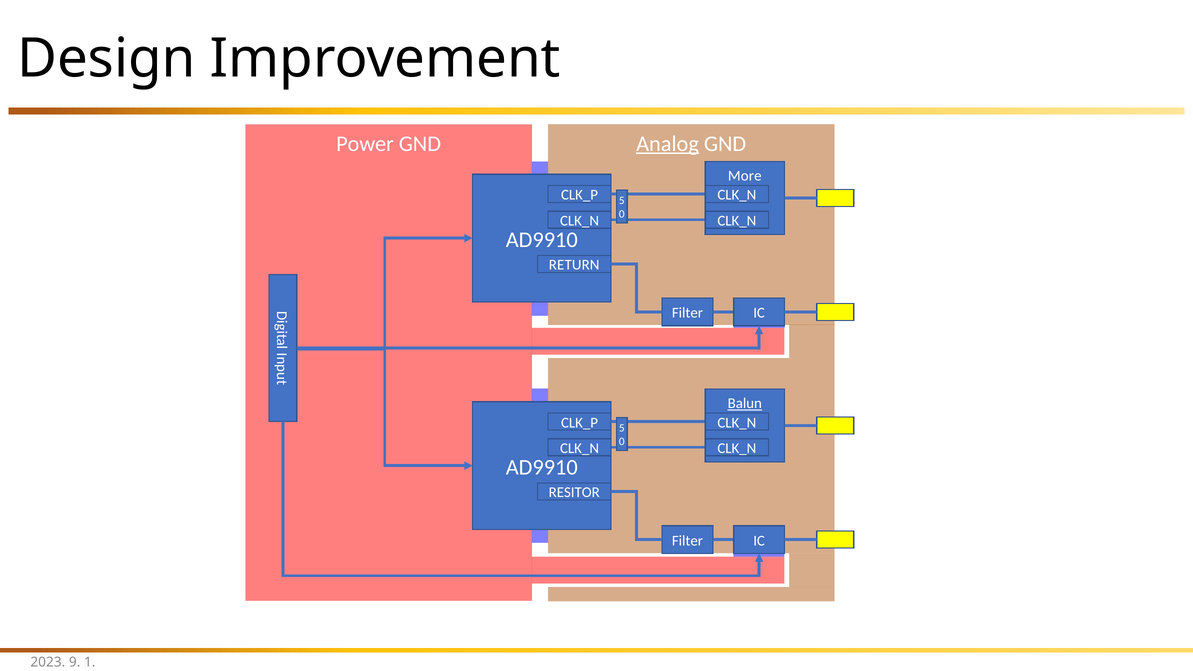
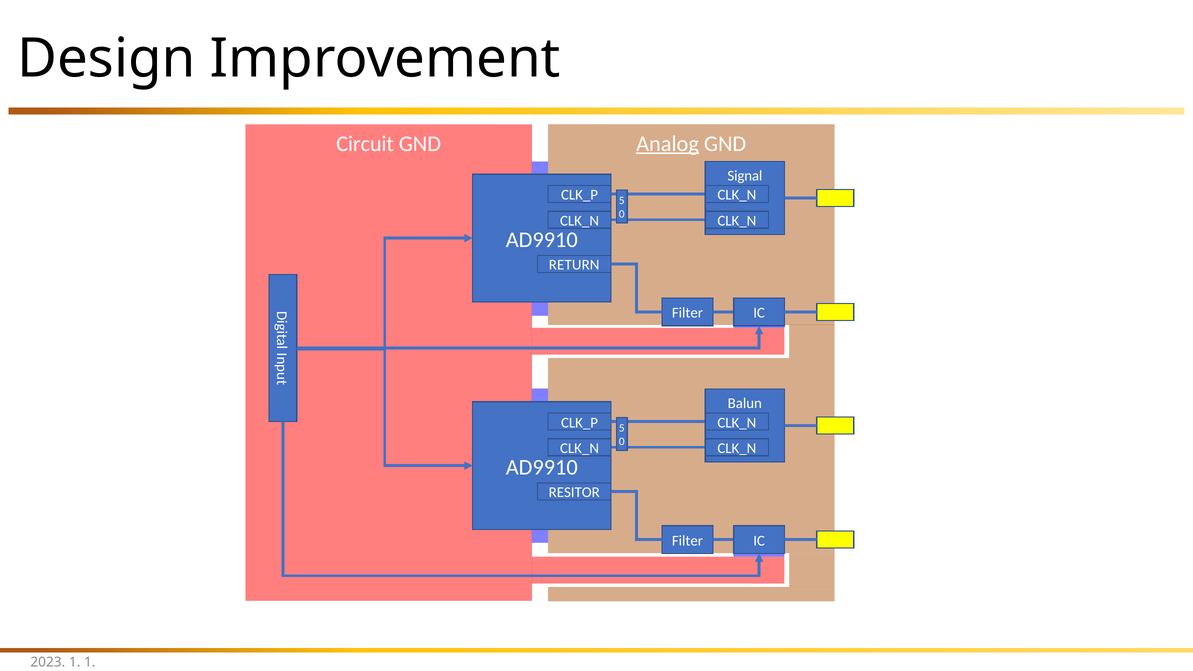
Power: Power -> Circuit
More: More -> Signal
Balun underline: present -> none
2023 9: 9 -> 1
